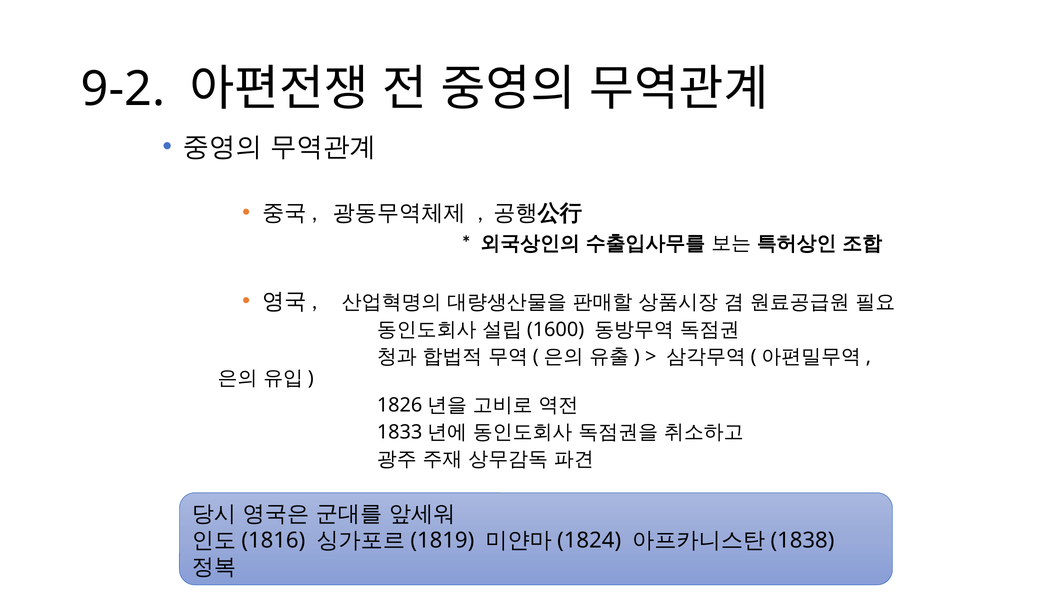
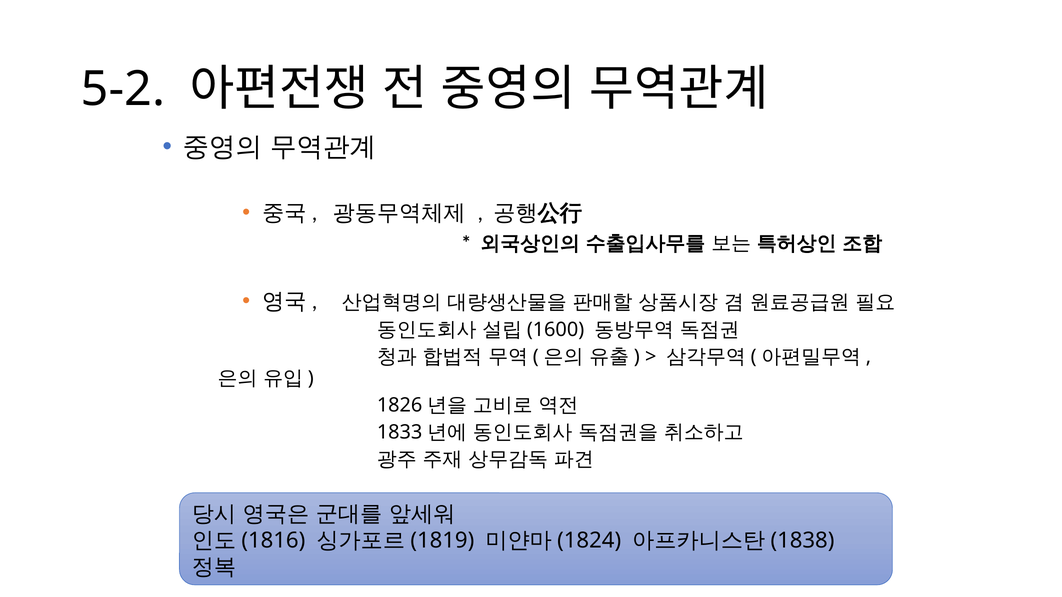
9-2: 9-2 -> 5-2
